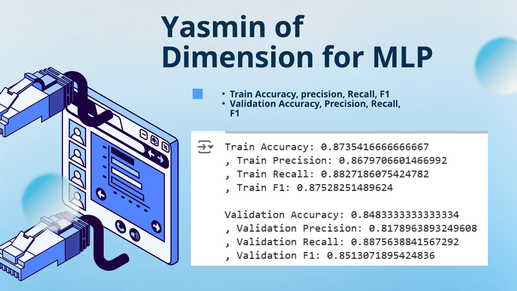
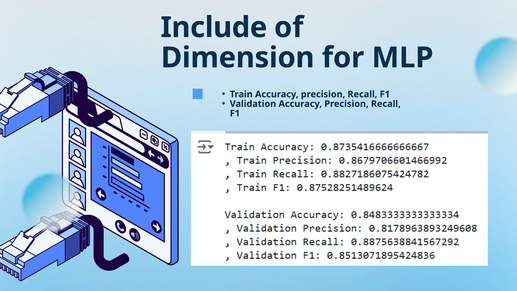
Yasmin: Yasmin -> Include
